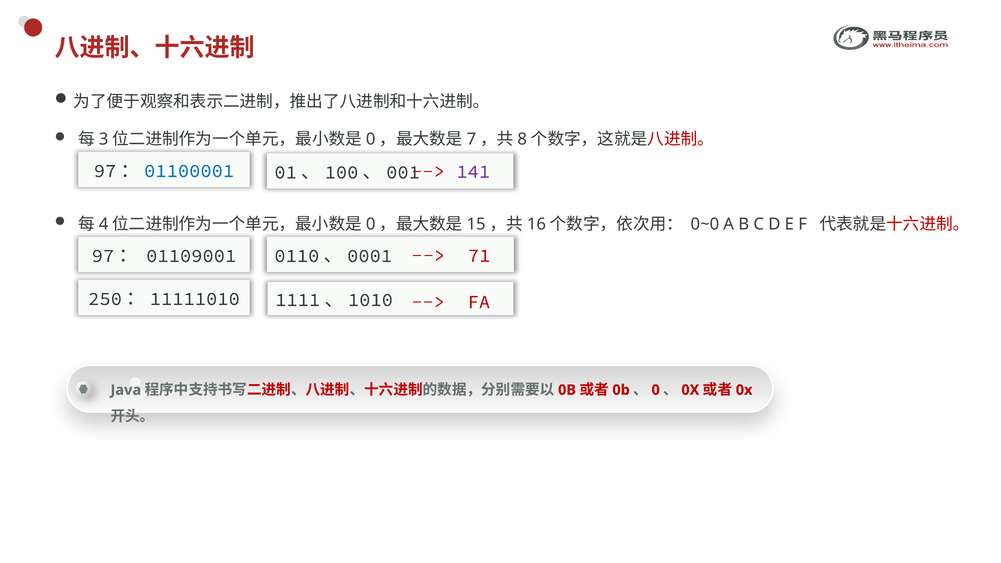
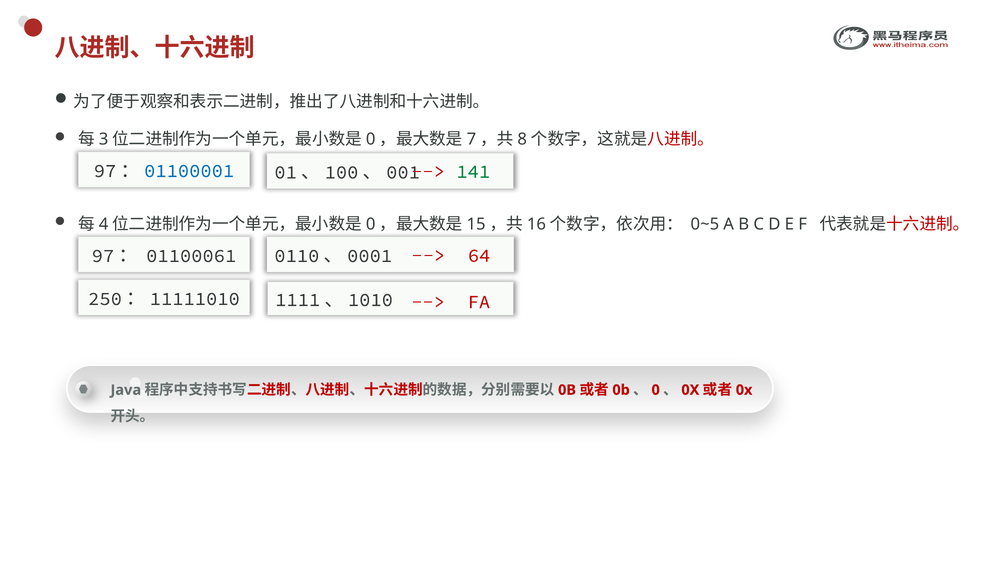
141 colour: purple -> green
0~0: 0~0 -> 0~5
71: 71 -> 64
01109001: 01109001 -> 01100061
